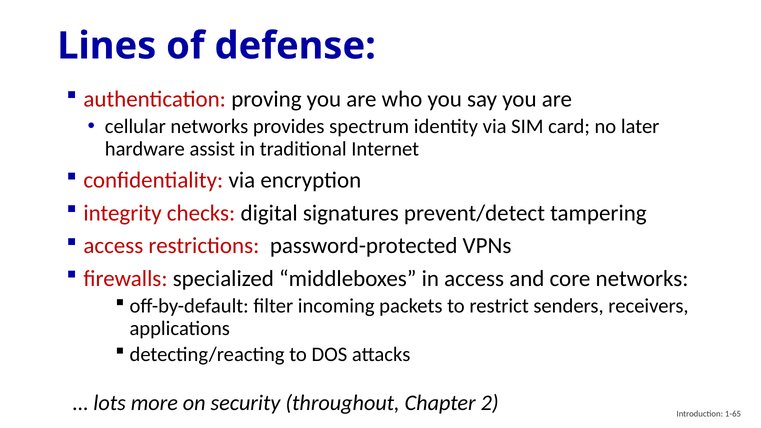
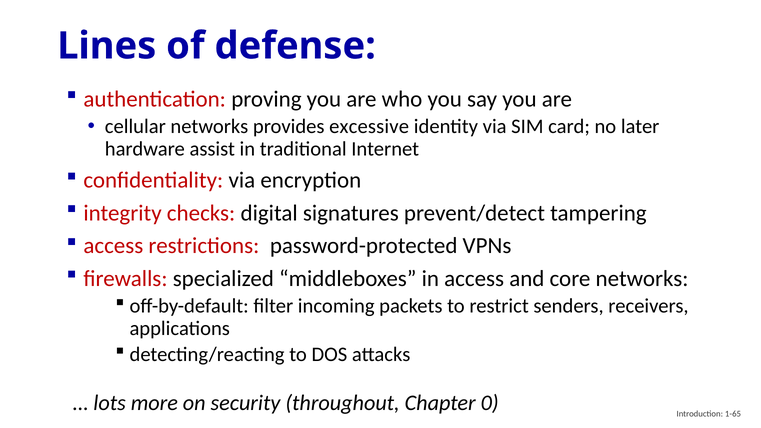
spectrum: spectrum -> excessive
2: 2 -> 0
